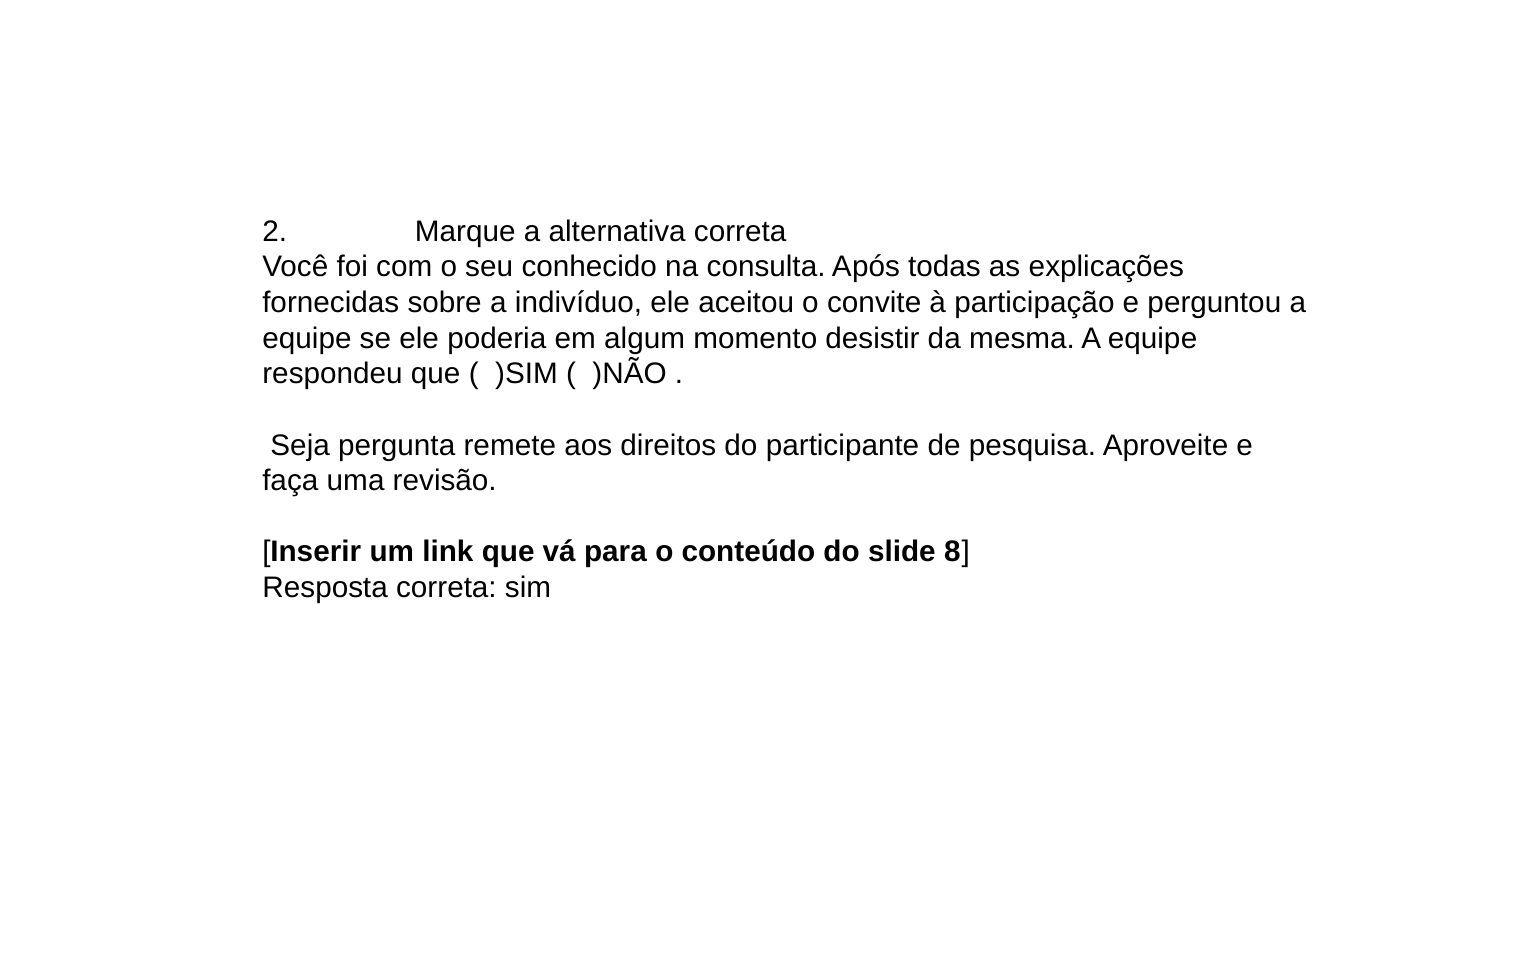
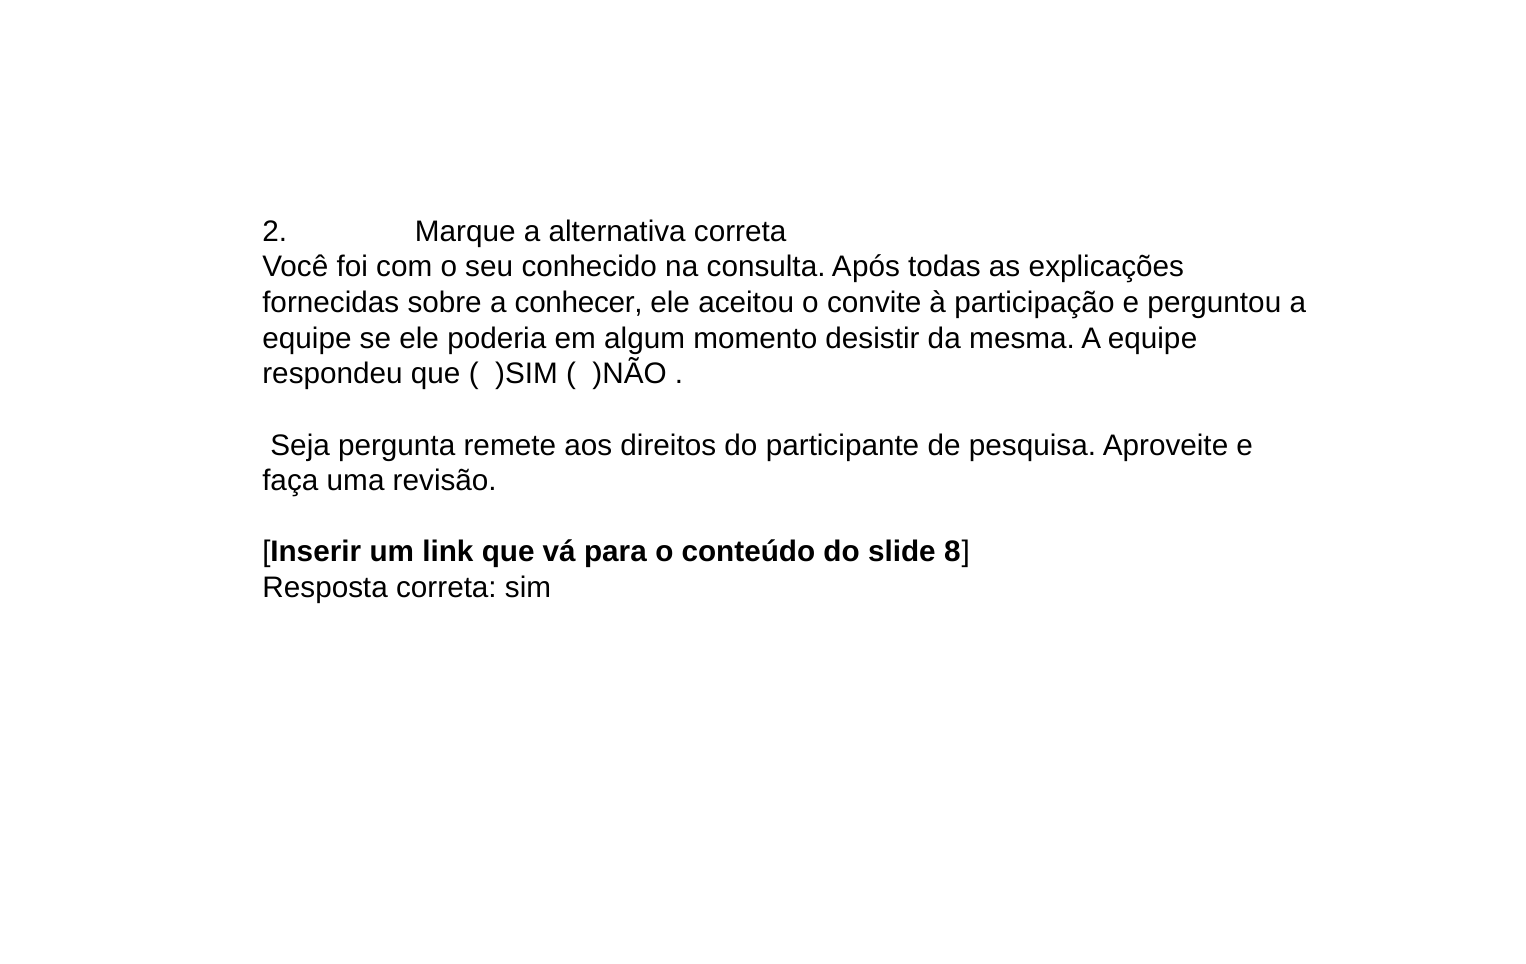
indivíduo: indivíduo -> conhecer
